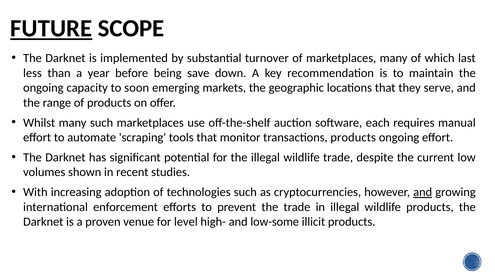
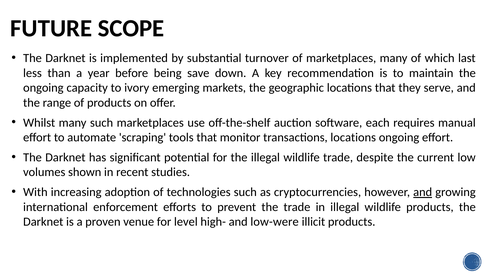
FUTURE underline: present -> none
soon: soon -> ivory
transactions products: products -> locations
low-some: low-some -> low-were
